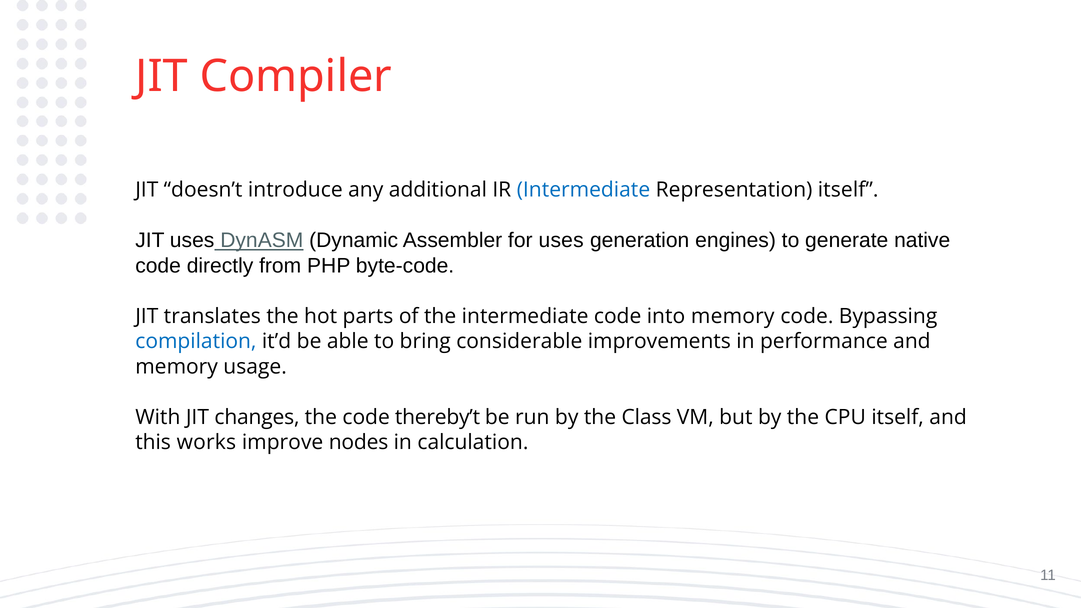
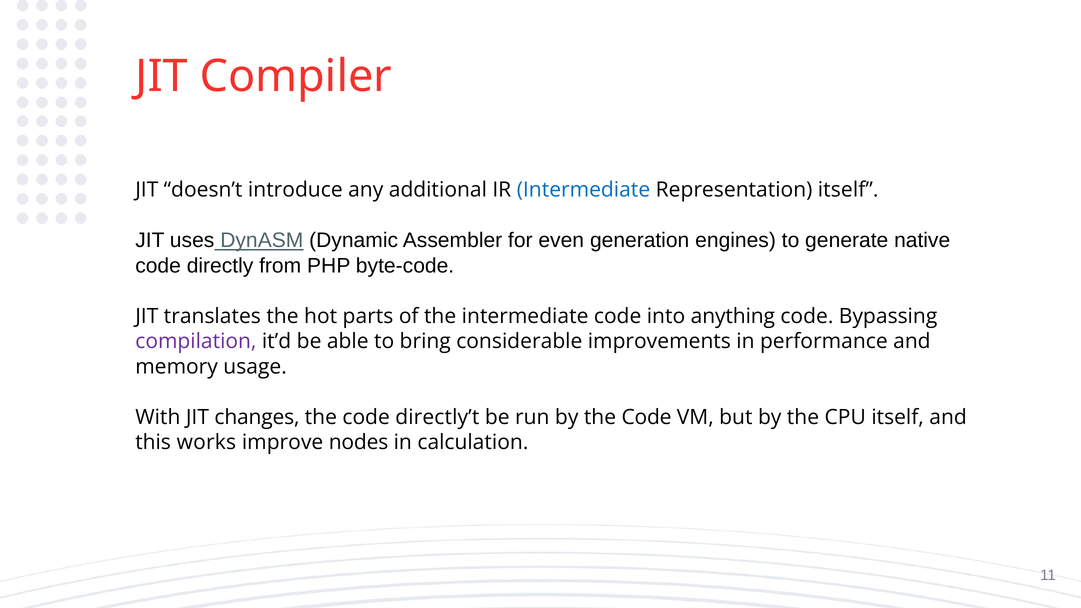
for uses: uses -> even
into memory: memory -> anything
compilation colour: blue -> purple
thereby’t: thereby’t -> directly’t
by the Class: Class -> Code
